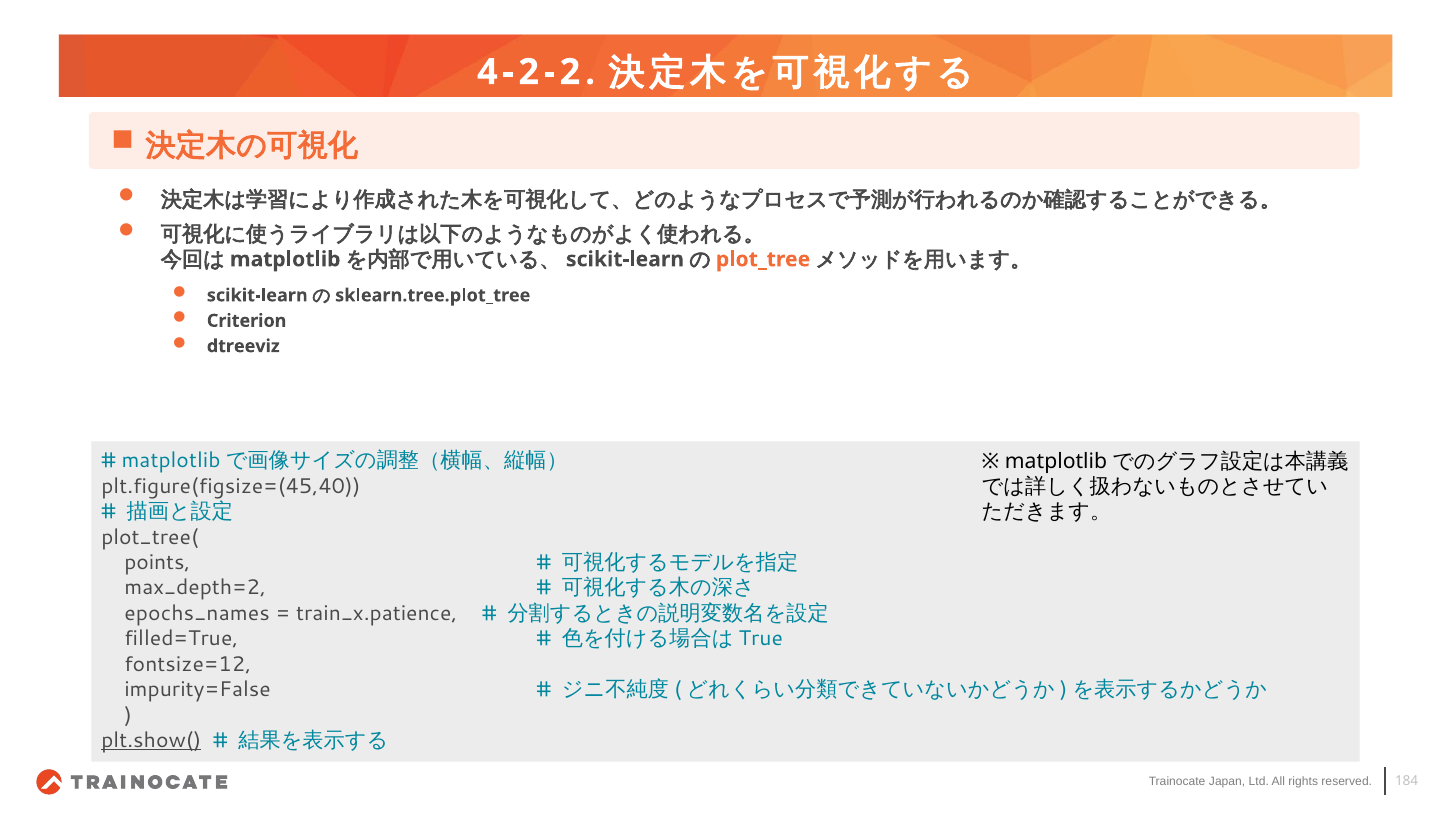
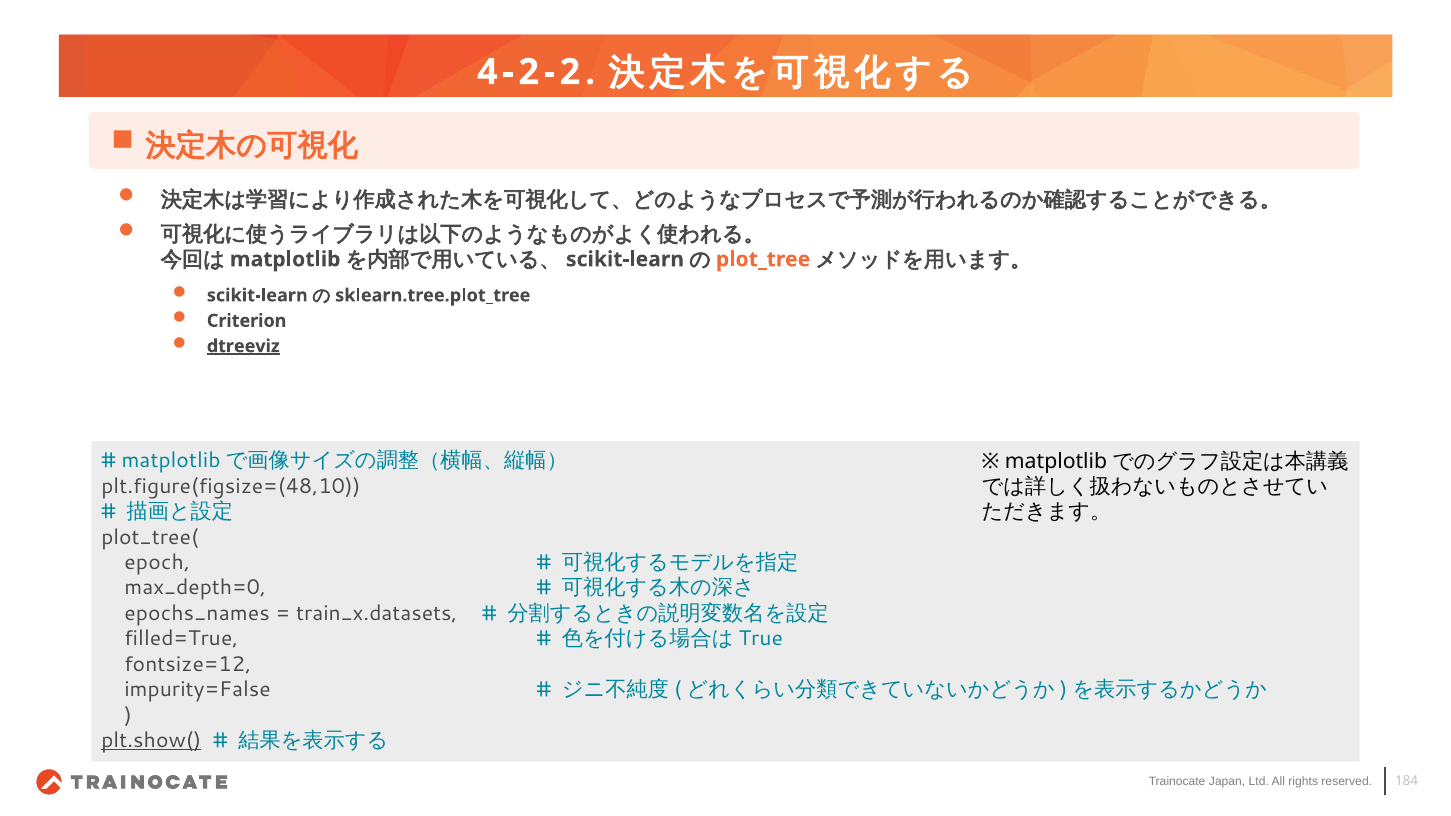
dtreeviz underline: none -> present
plt.figure(figsize=(45,40: plt.figure(figsize=(45,40 -> plt.figure(figsize=(48,10
points: points -> epoch
max_depth=2: max_depth=2 -> max_depth=0
train_x.patience: train_x.patience -> train_x.datasets
